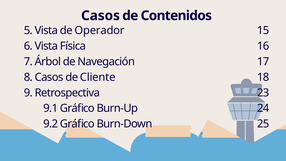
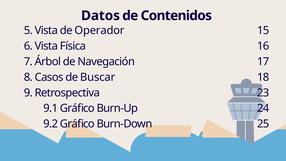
Casos at (100, 16): Casos -> Datos
Cliente: Cliente -> Buscar
